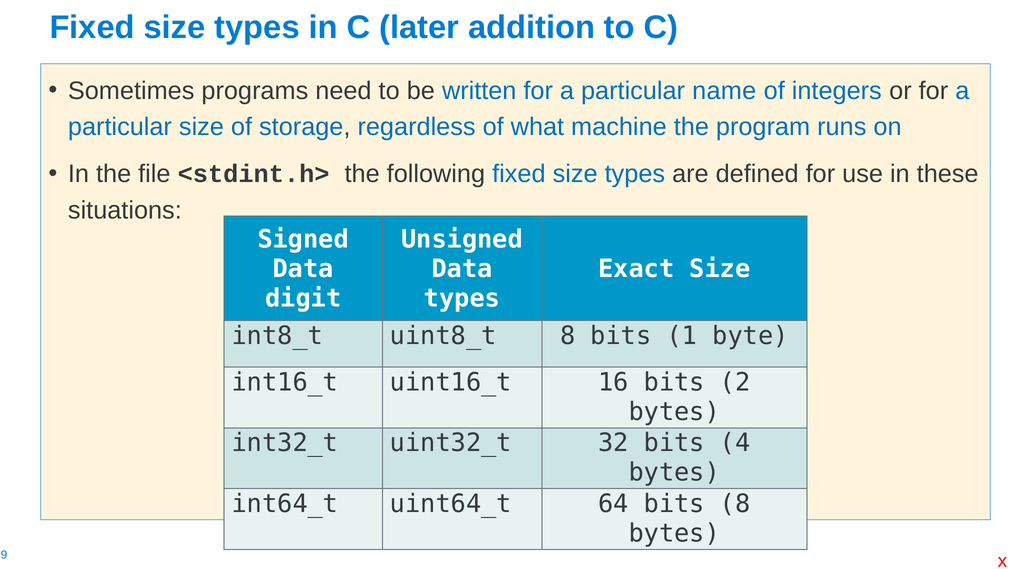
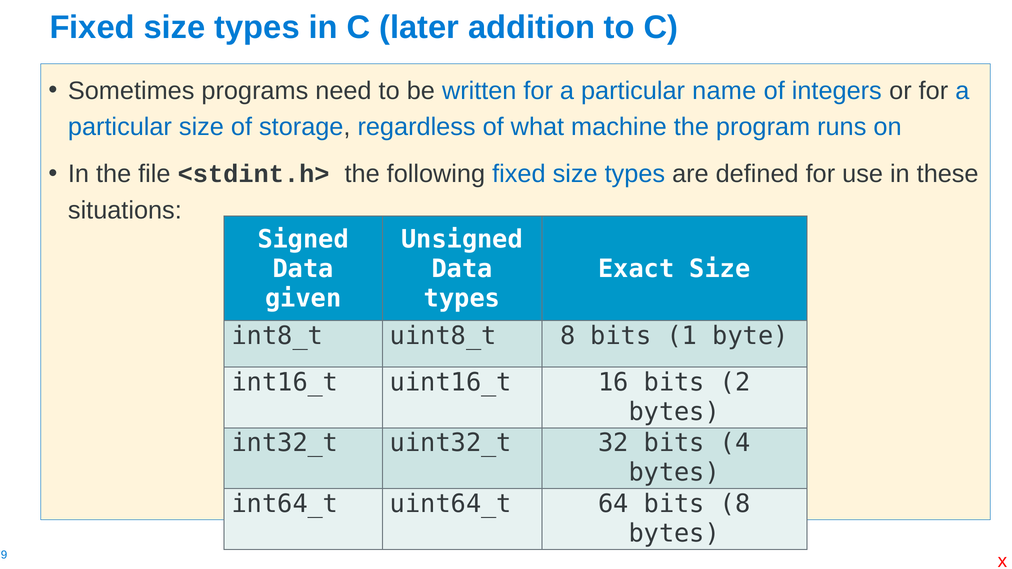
digit: digit -> given
